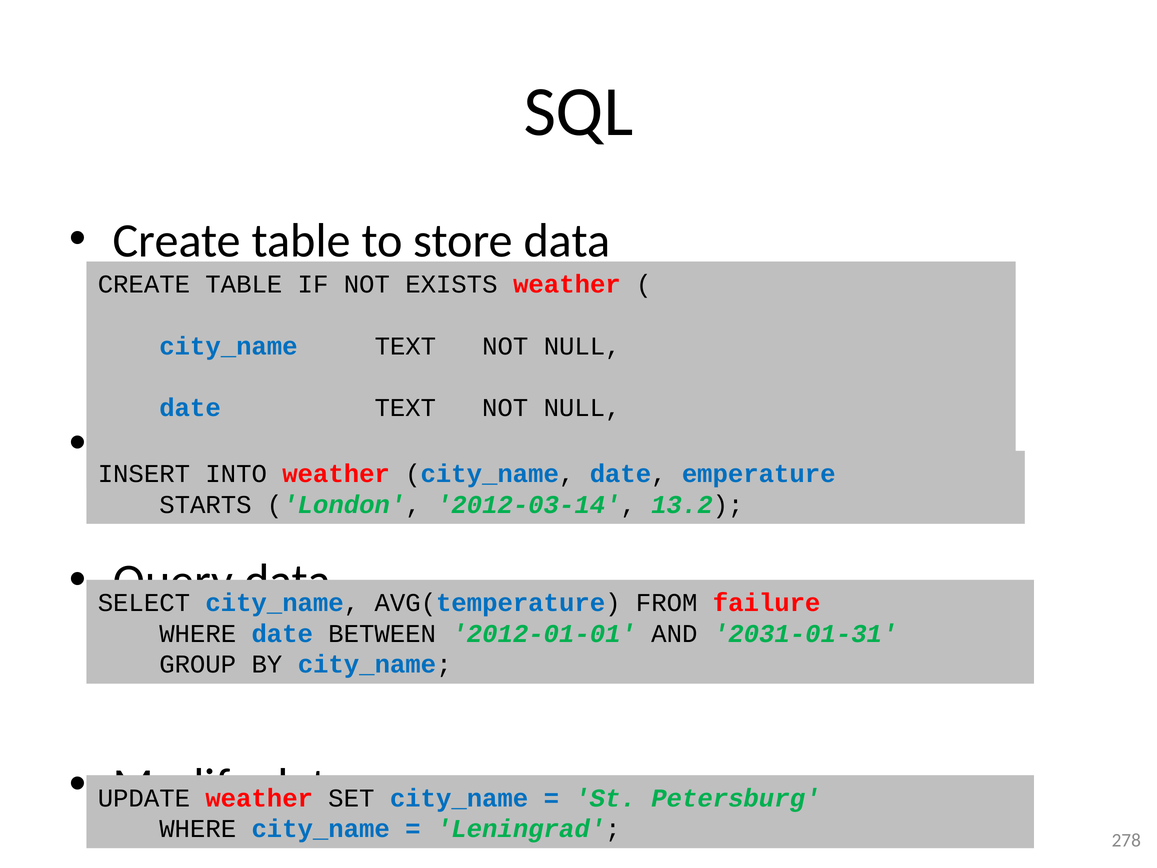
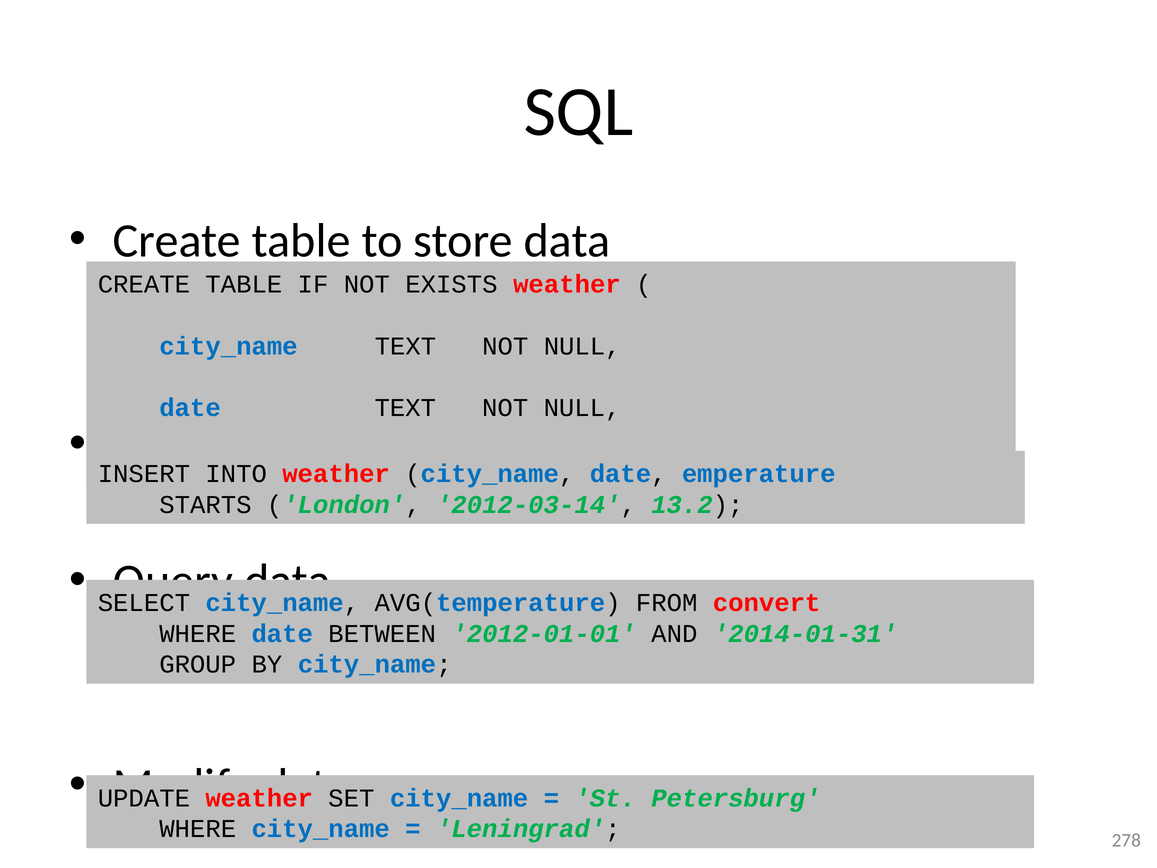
failure: failure -> convert
2031-01-31: 2031-01-31 -> 2014-01-31
